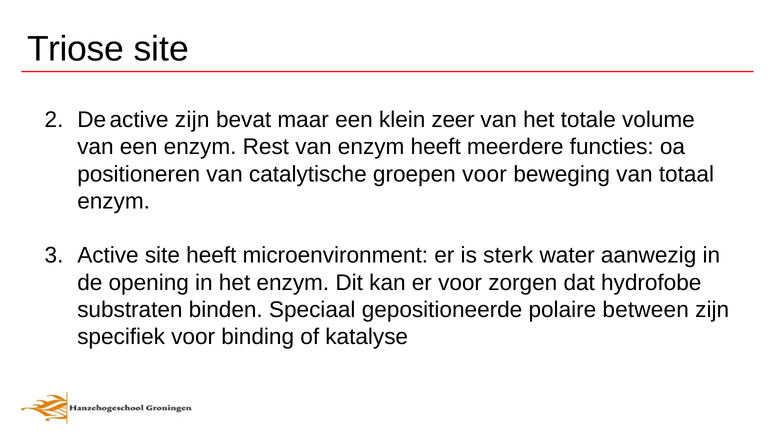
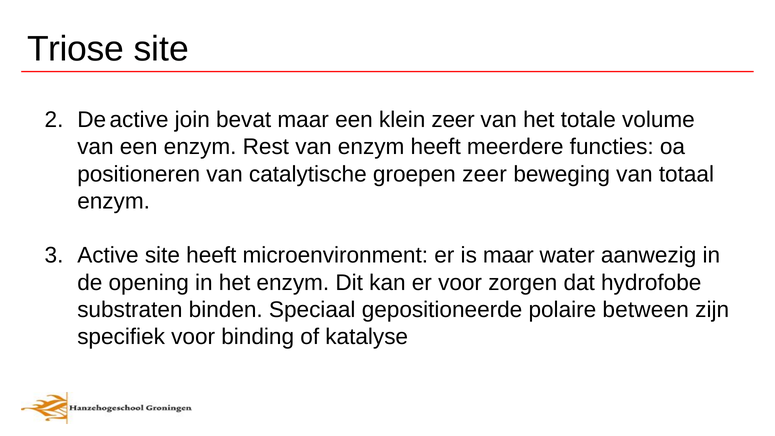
active zijn: zijn -> join
groepen voor: voor -> zeer
is sterk: sterk -> maar
